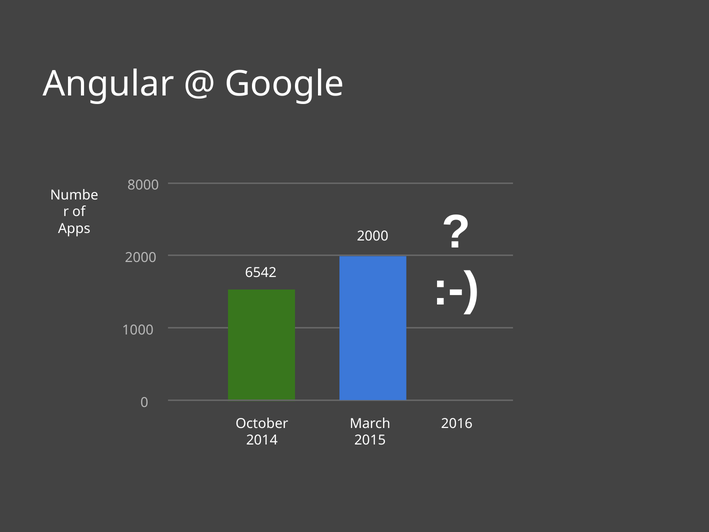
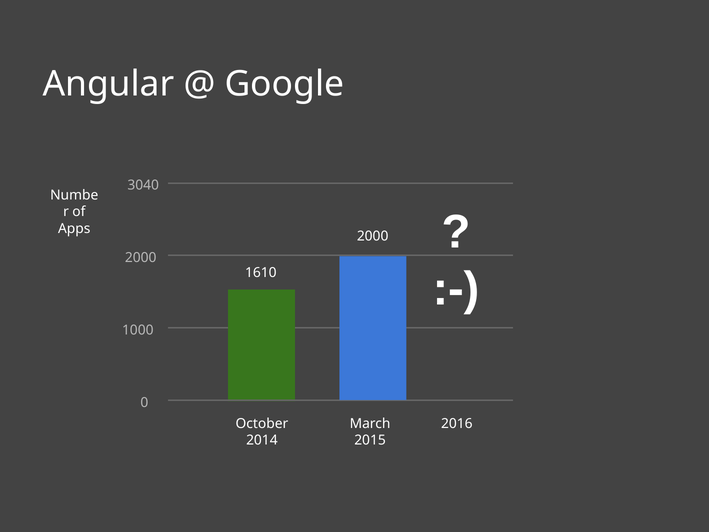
8000: 8000 -> 3040
6542: 6542 -> 1610
